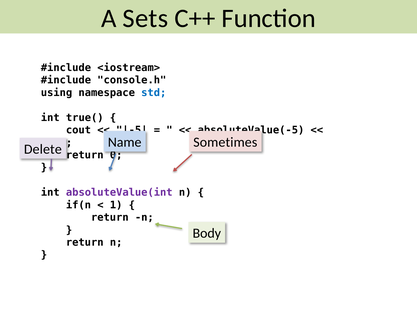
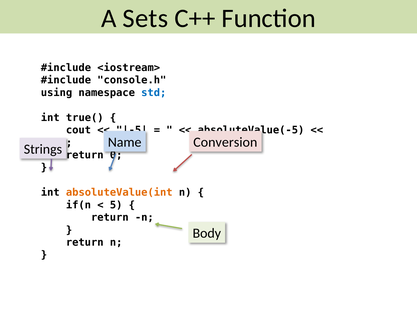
Sometimes: Sometimes -> Conversion
Delete: Delete -> Strings
absoluteValue(int colour: purple -> orange
1: 1 -> 5
